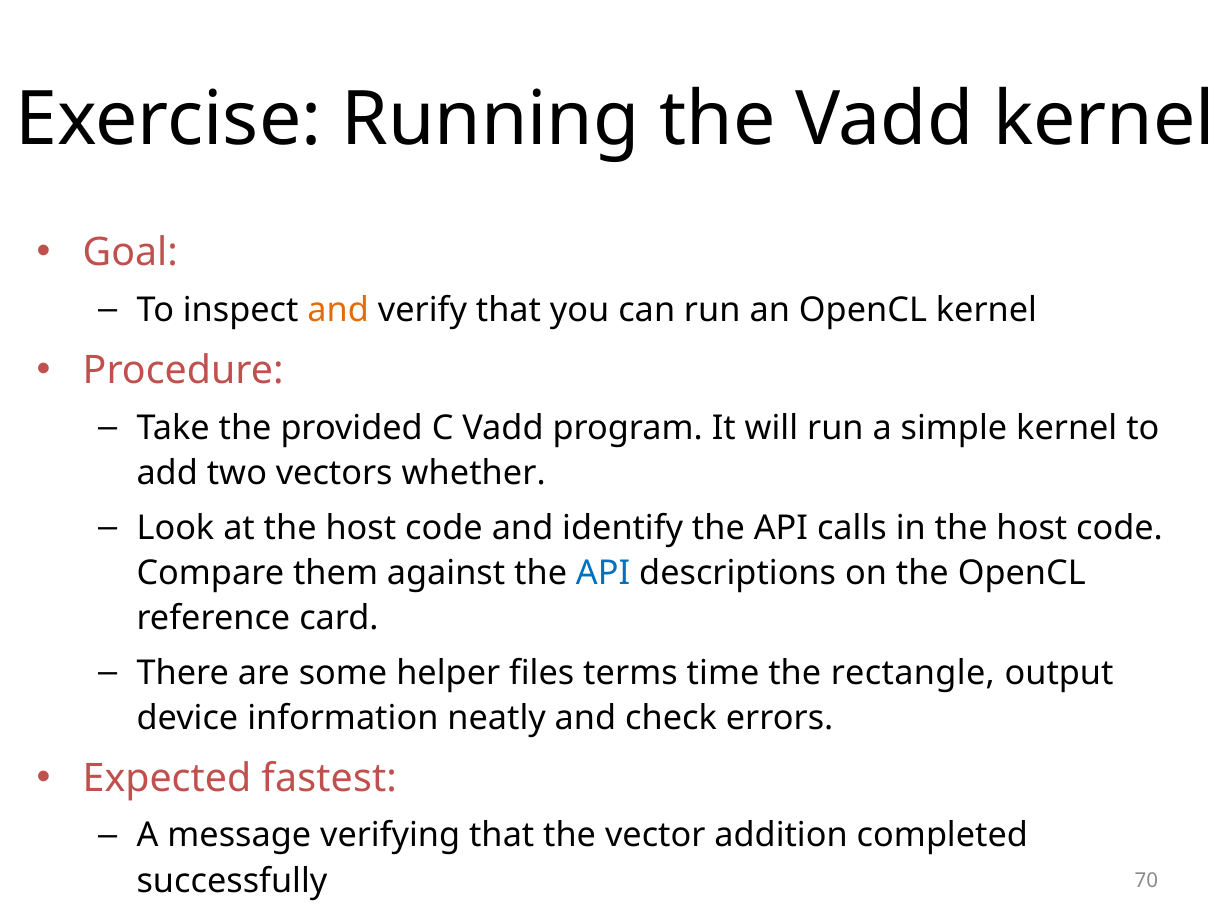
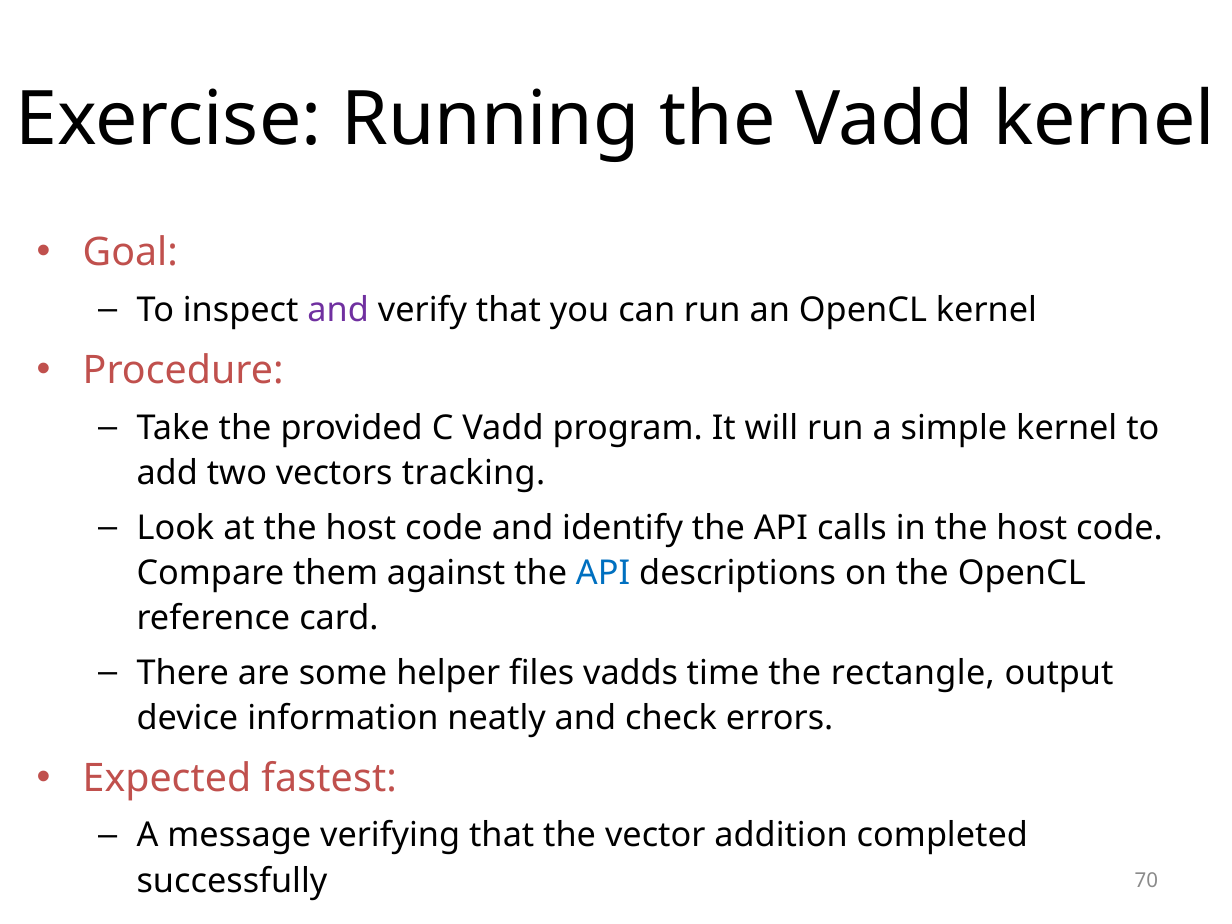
and at (338, 310) colour: orange -> purple
whether: whether -> tracking
terms: terms -> vadds
